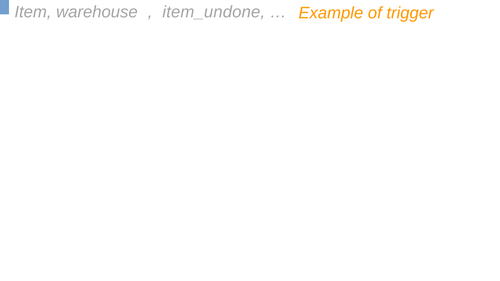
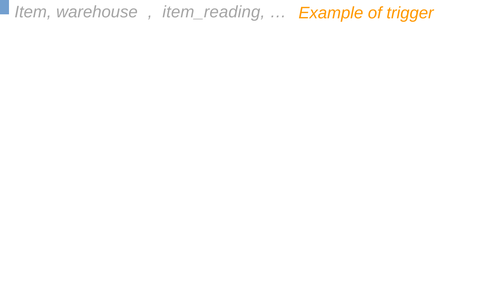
item_undone: item_undone -> item_reading
